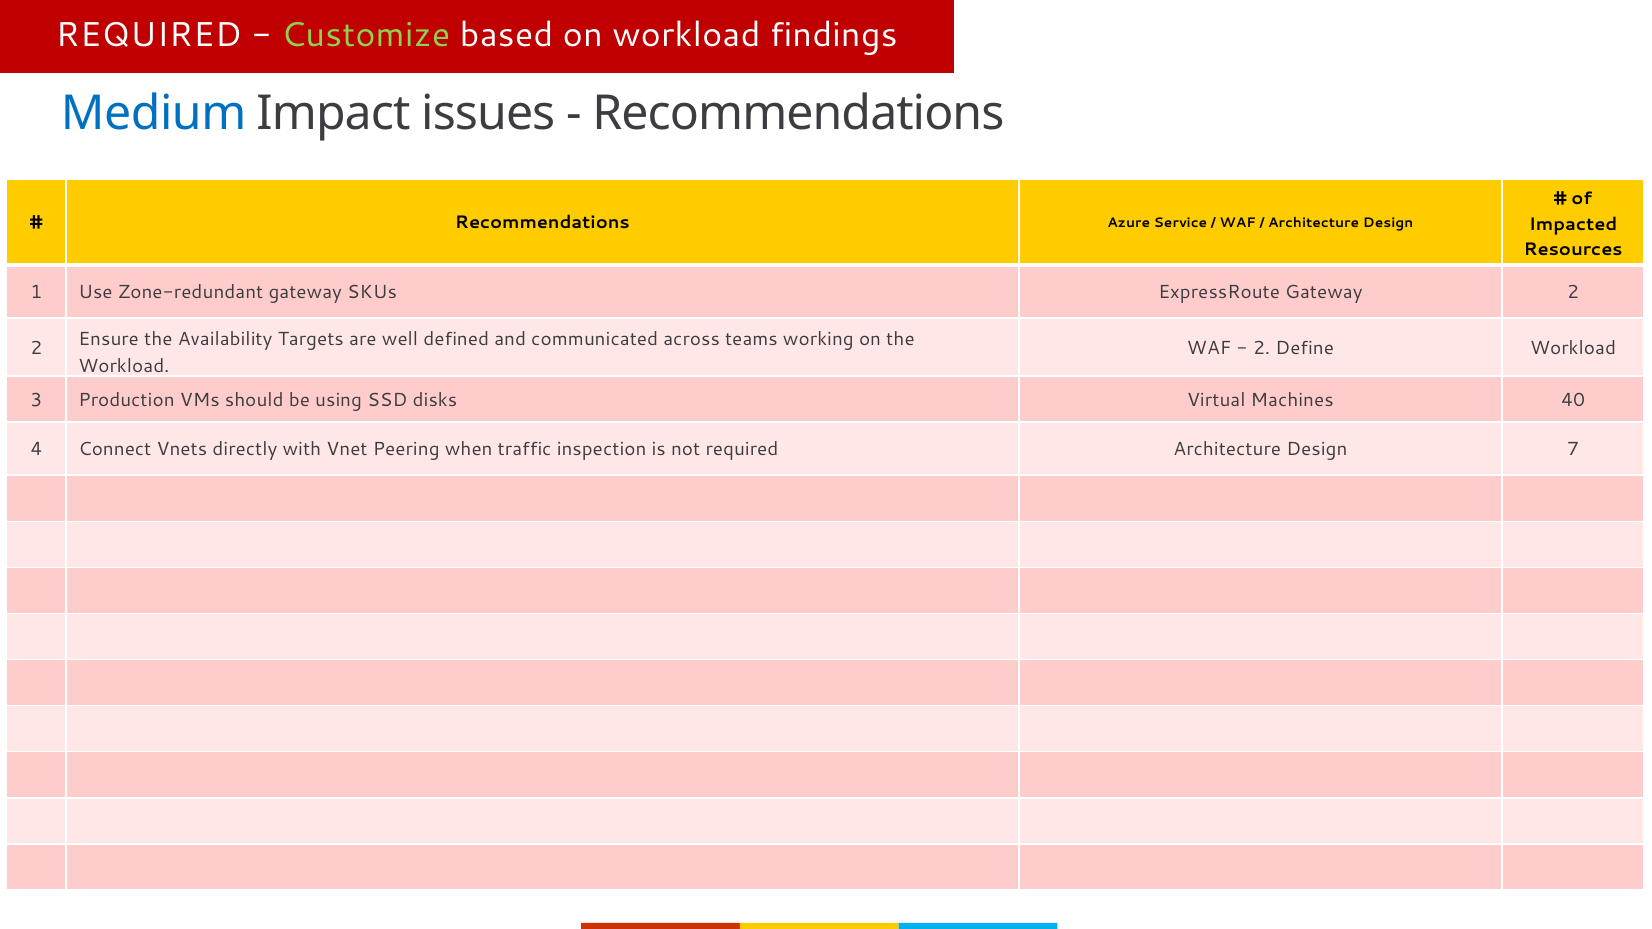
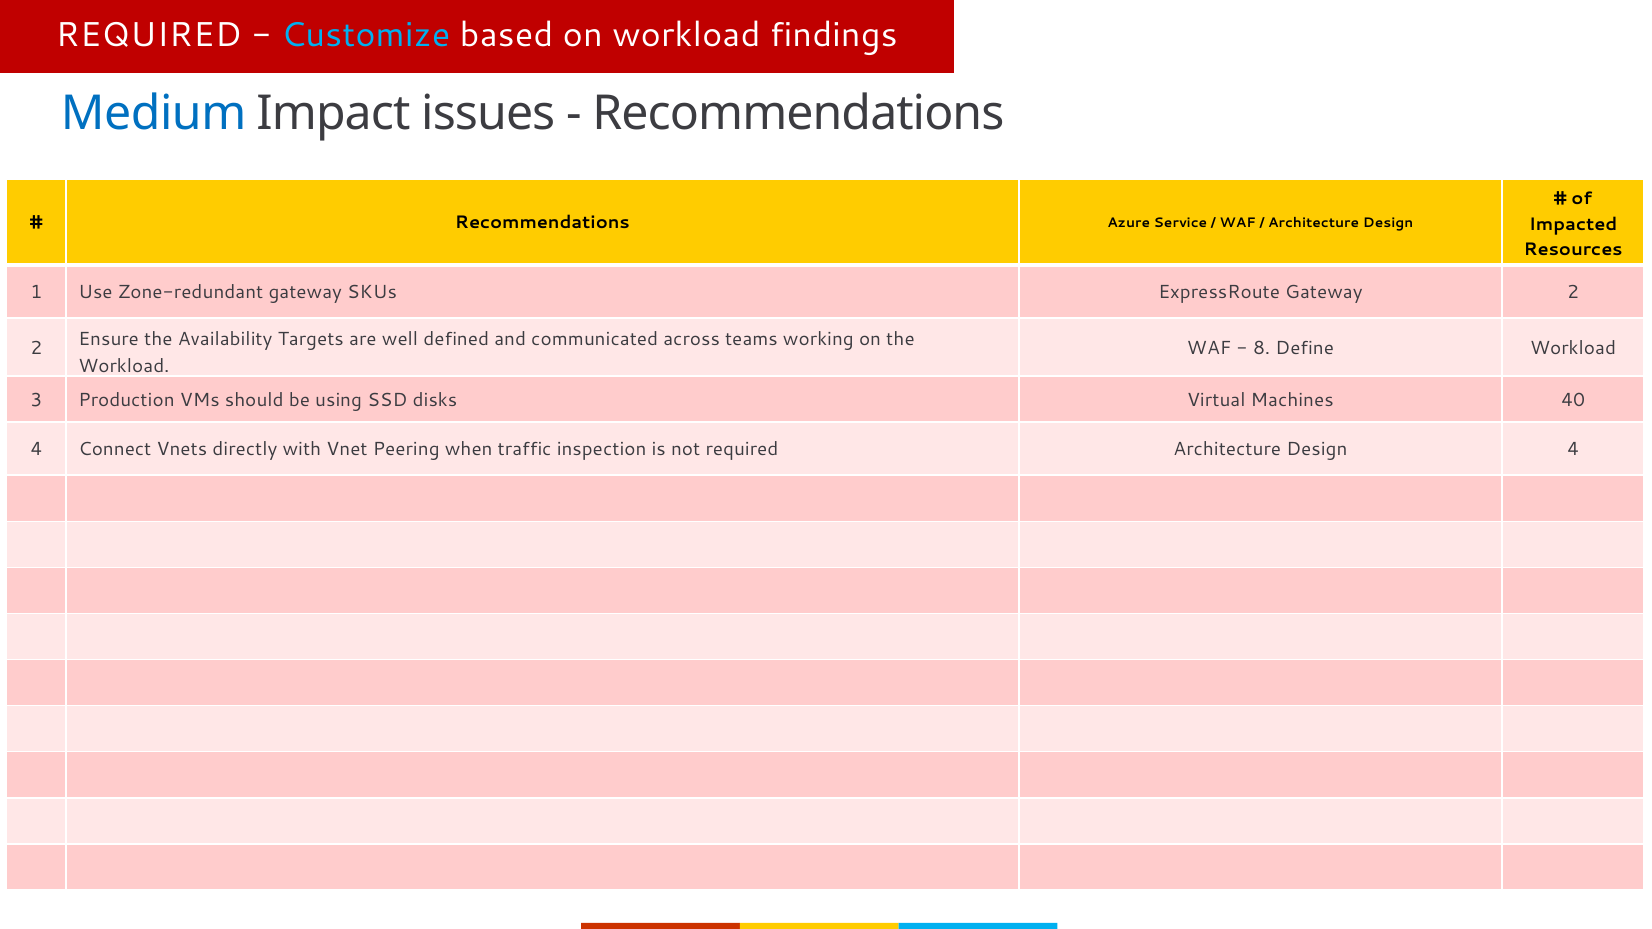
Customize colour: light green -> light blue
2 at (1262, 348): 2 -> 8
Design 7: 7 -> 4
